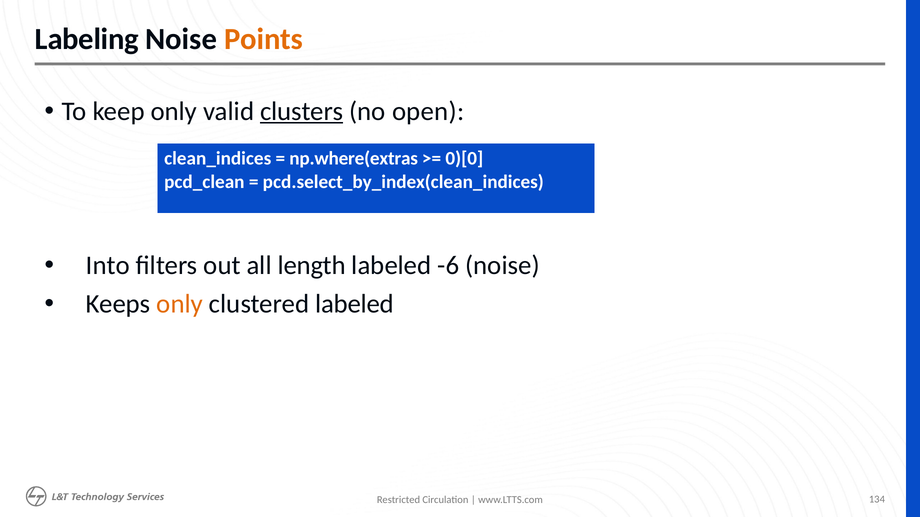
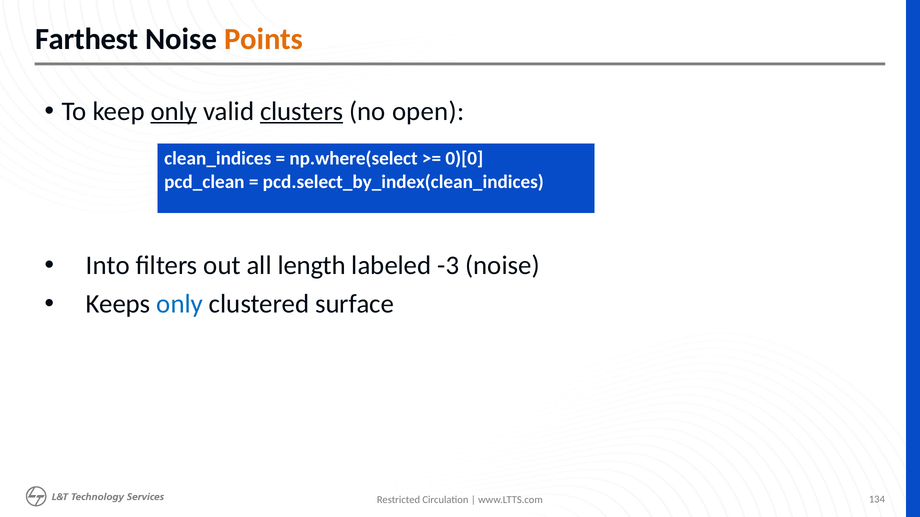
Labeling: Labeling -> Farthest
only at (174, 111) underline: none -> present
np.where(extras: np.where(extras -> np.where(select
-6: -6 -> -3
only at (180, 304) colour: orange -> blue
clustered labeled: labeled -> surface
